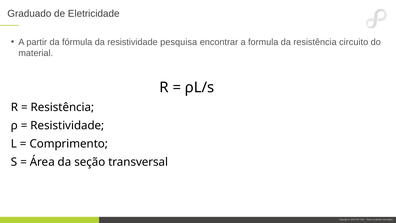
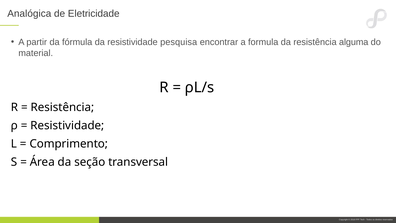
Graduado: Graduado -> Analógica
circuito: circuito -> alguma
